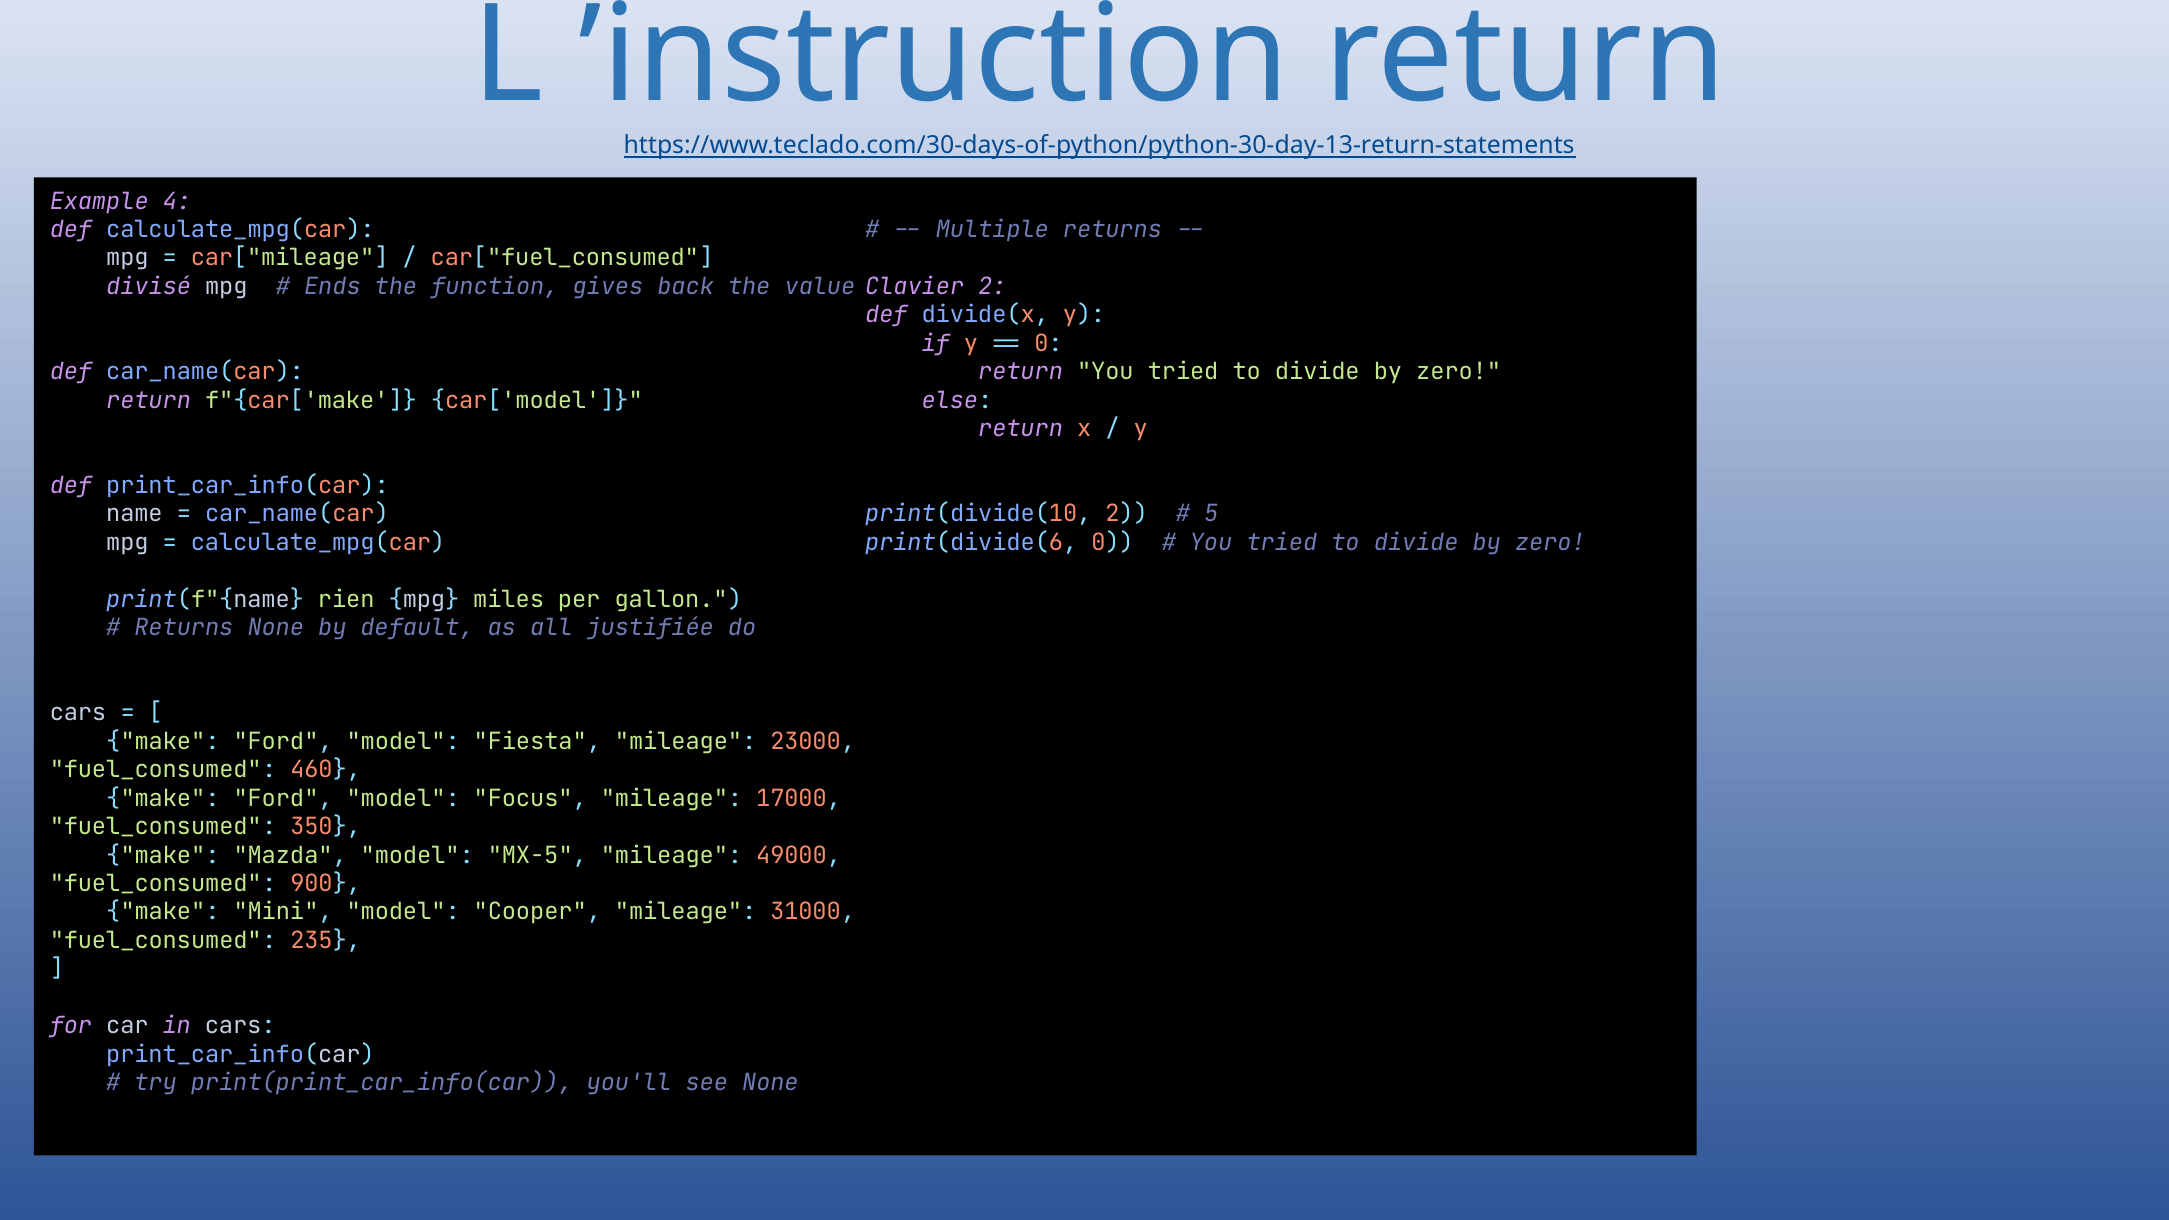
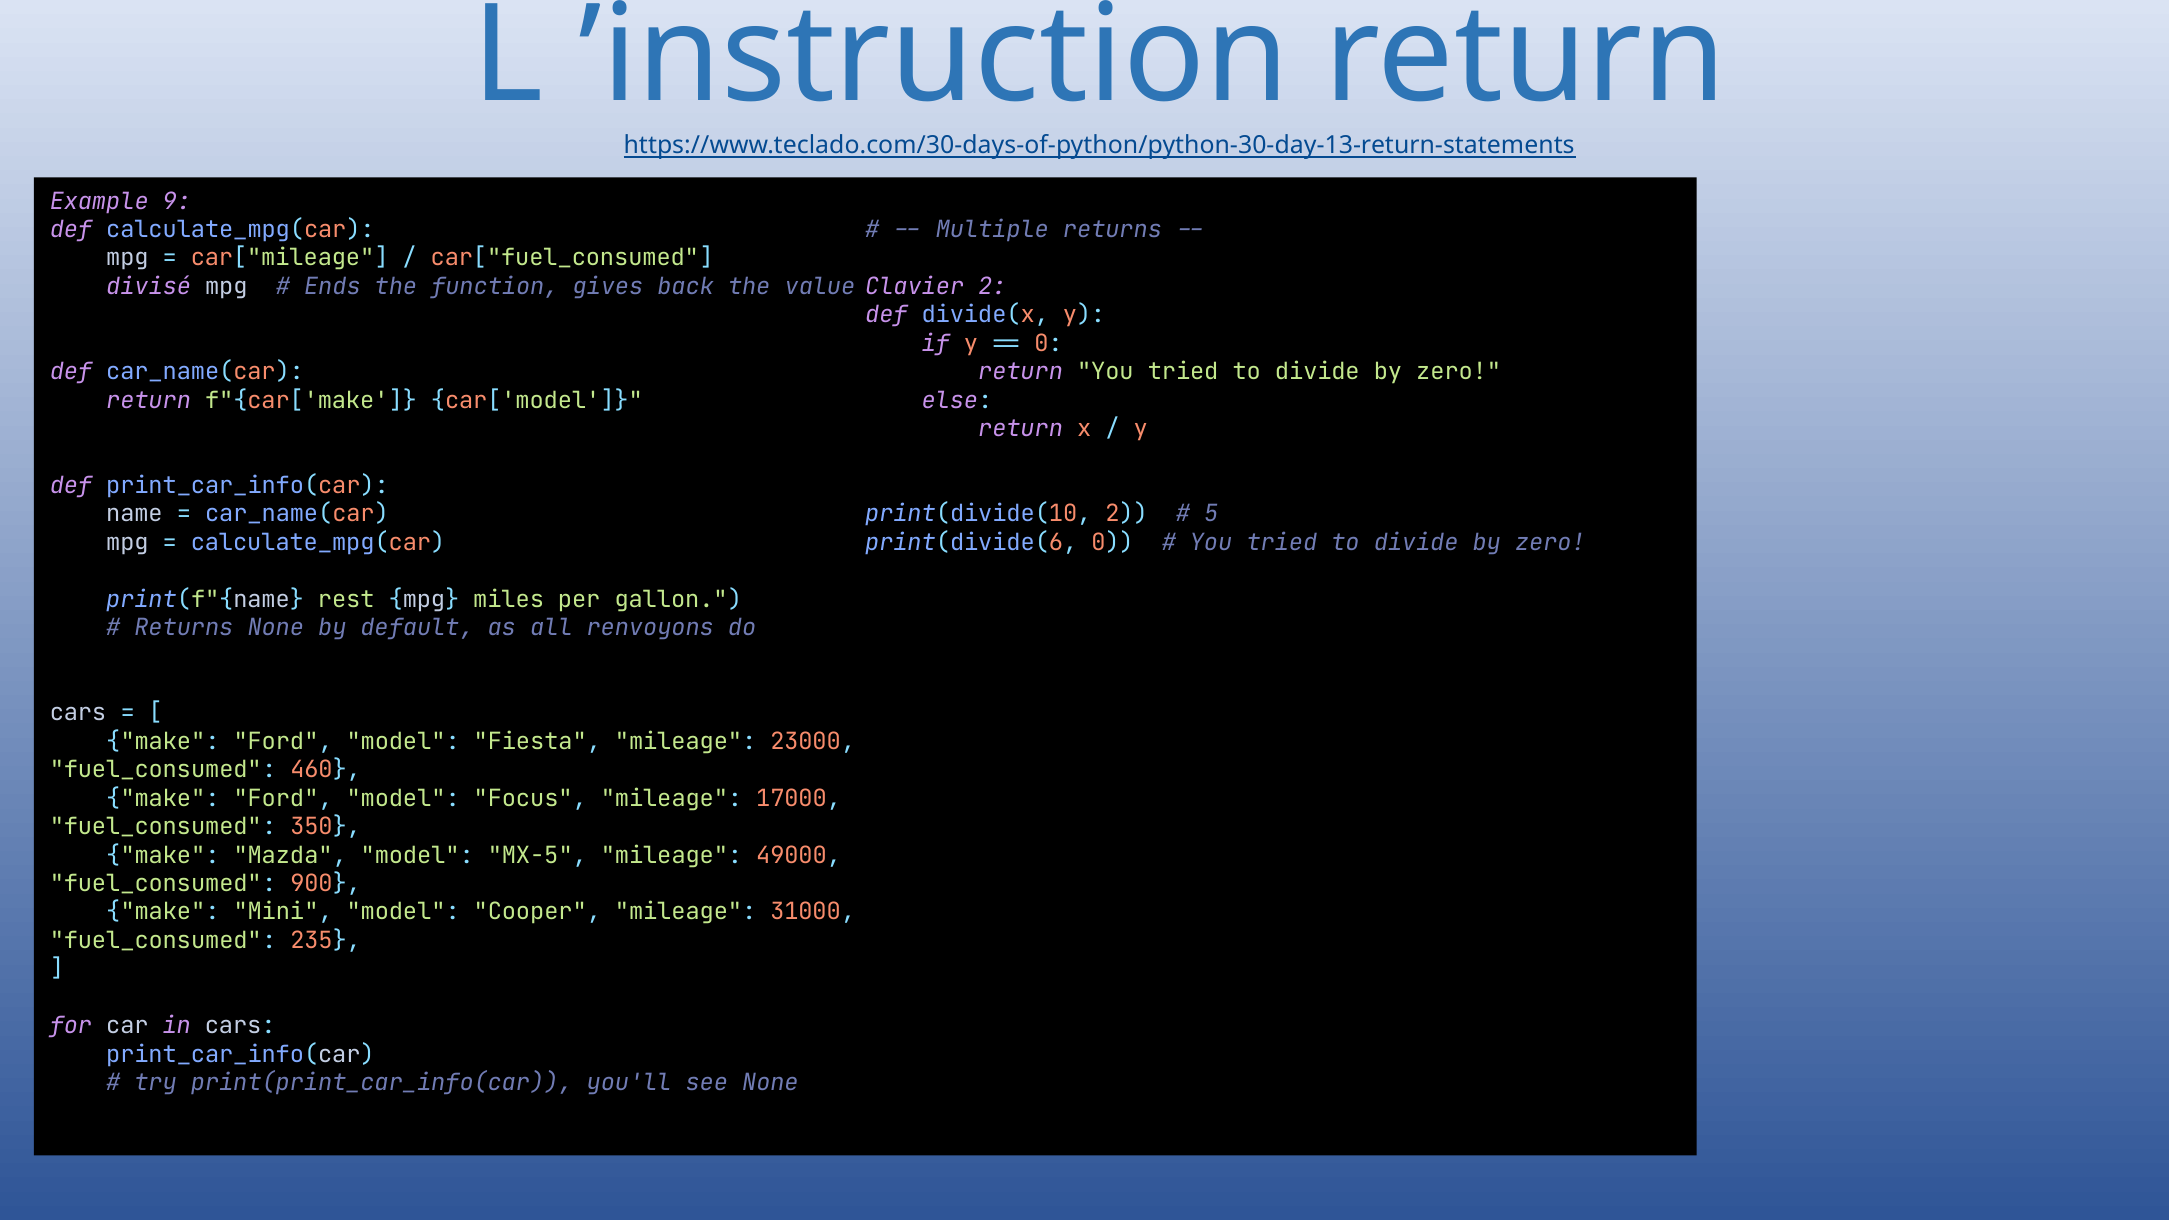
4: 4 -> 9
rien: rien -> rest
justifiée: justifiée -> renvoyons
